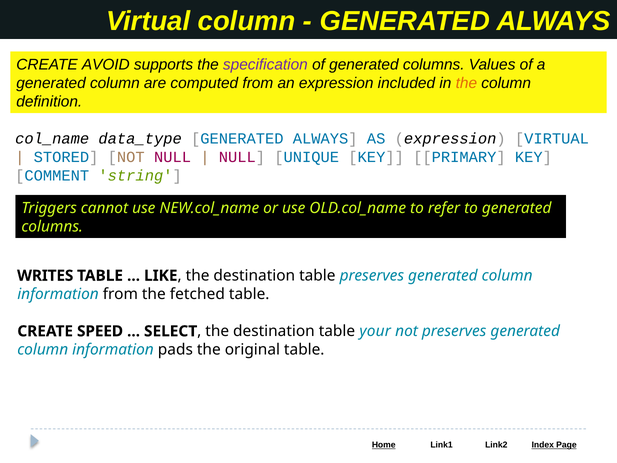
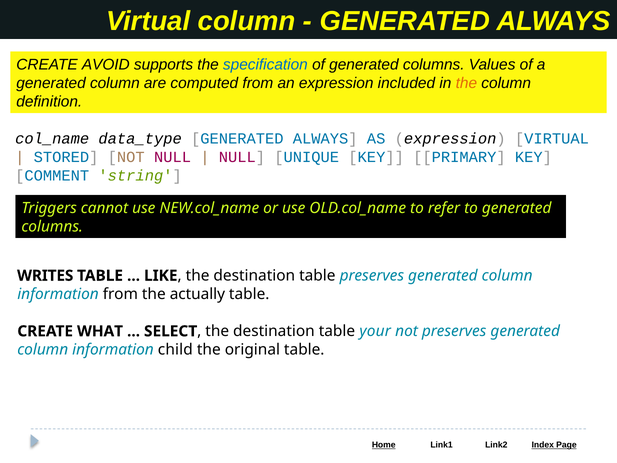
specification colour: purple -> blue
fetched: fetched -> actually
SPEED: SPEED -> WHAT
pads: pads -> child
